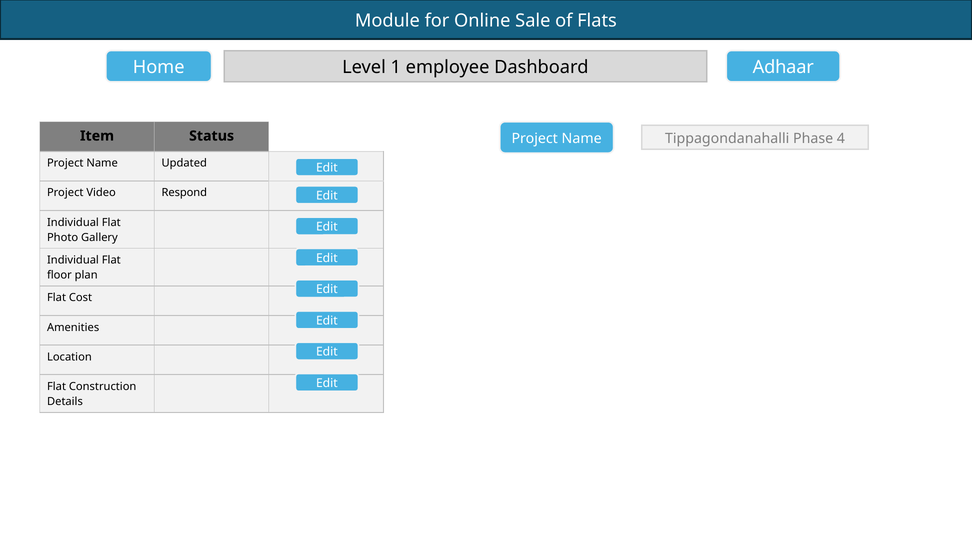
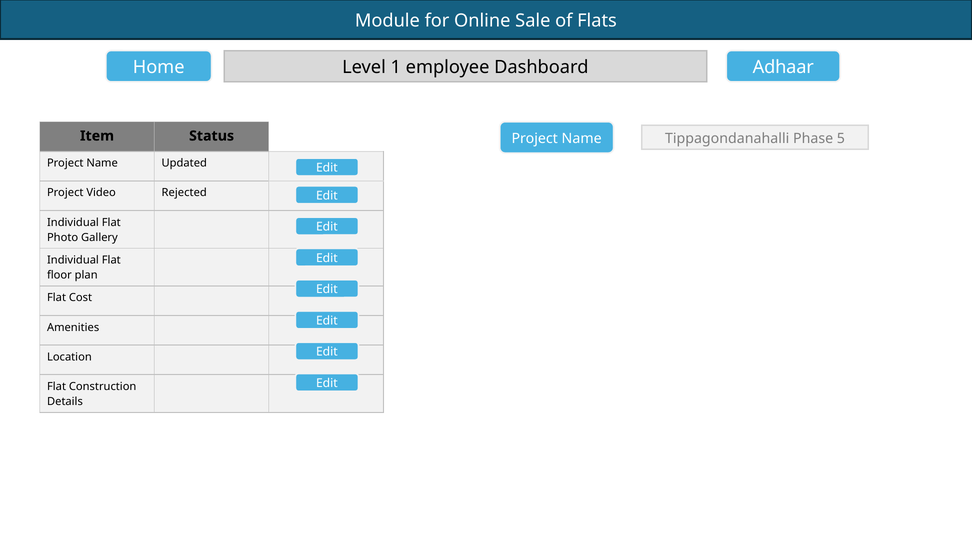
4: 4 -> 5
Respond: Respond -> Rejected
